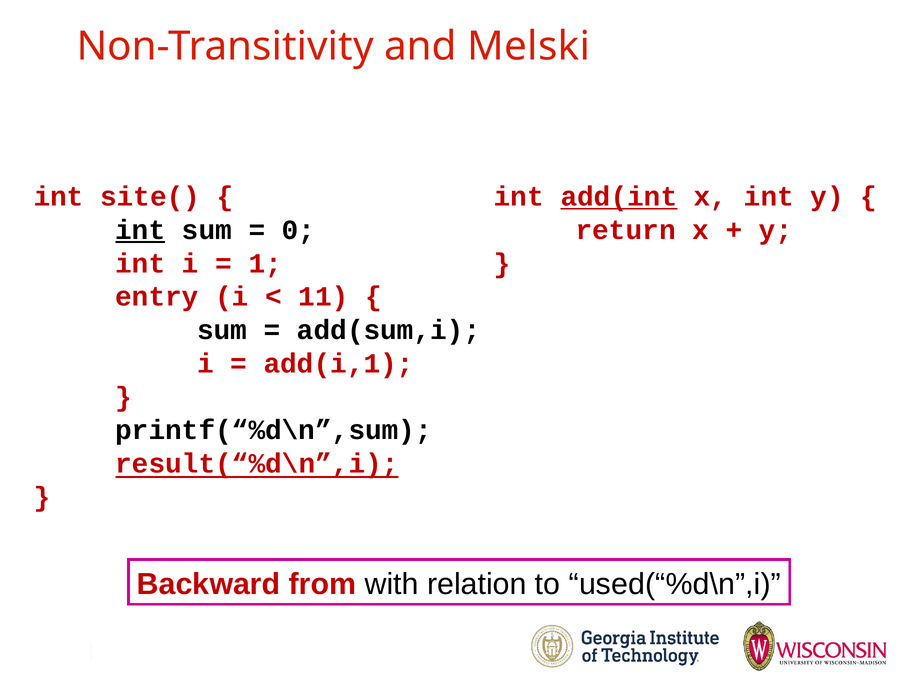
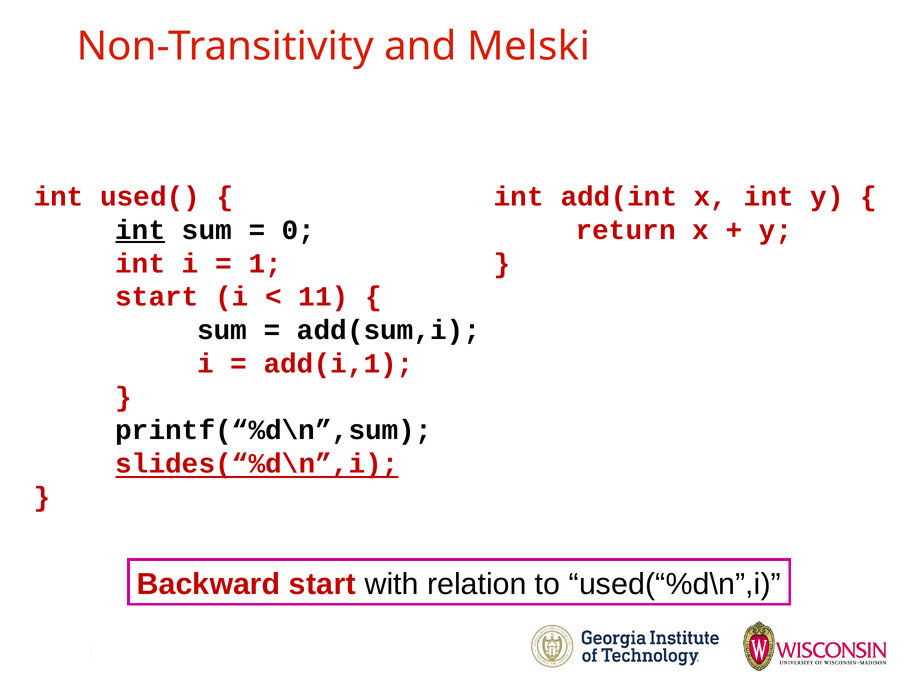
site(: site( -> used(
add(int underline: present -> none
entry at (157, 297): entry -> start
result(“%d\n”,i: result(“%d\n”,i -> slides(“%d\n”,i
Backward from: from -> start
